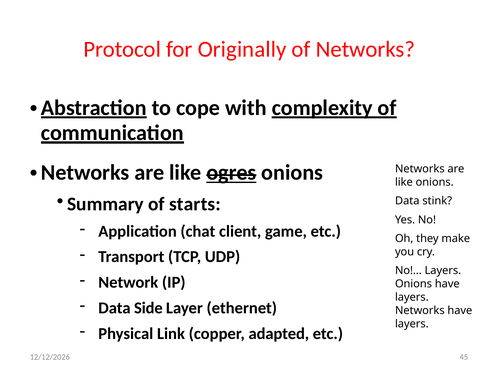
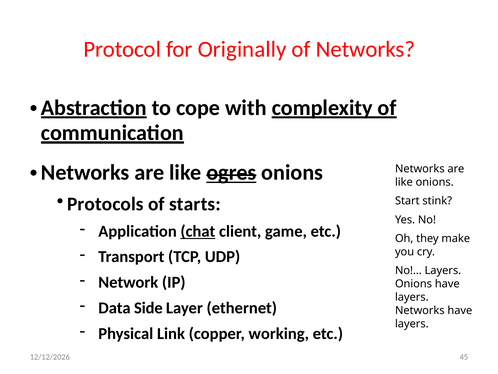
Summary: Summary -> Protocols
Data at (407, 201): Data -> Start
chat underline: none -> present
adapted: adapted -> working
